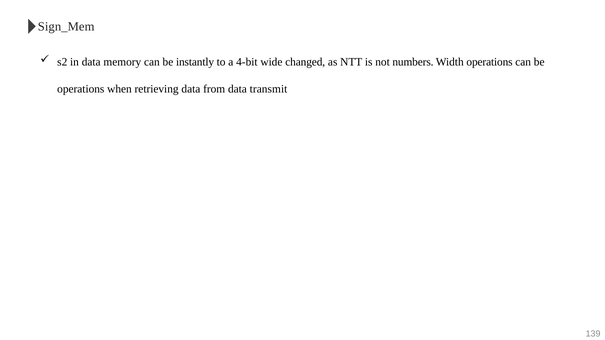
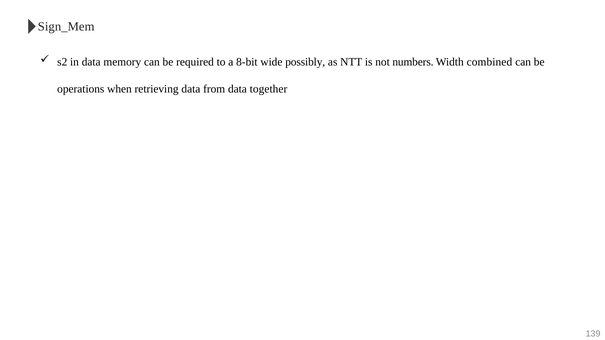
instantly: instantly -> required
4-bit: 4-bit -> 8-bit
changed: changed -> possibly
Width operations: operations -> combined
transmit: transmit -> together
